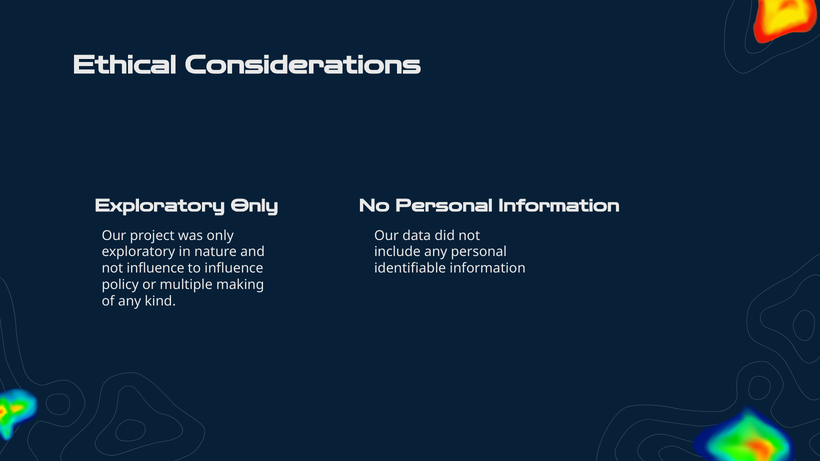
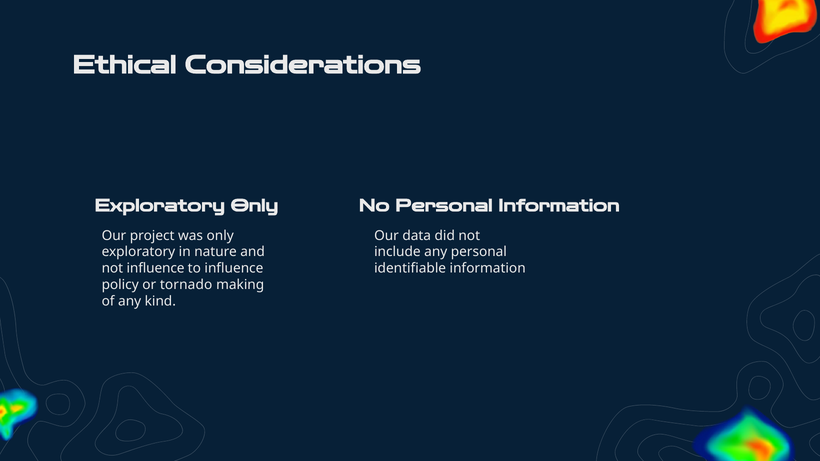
multiple: multiple -> tornado
